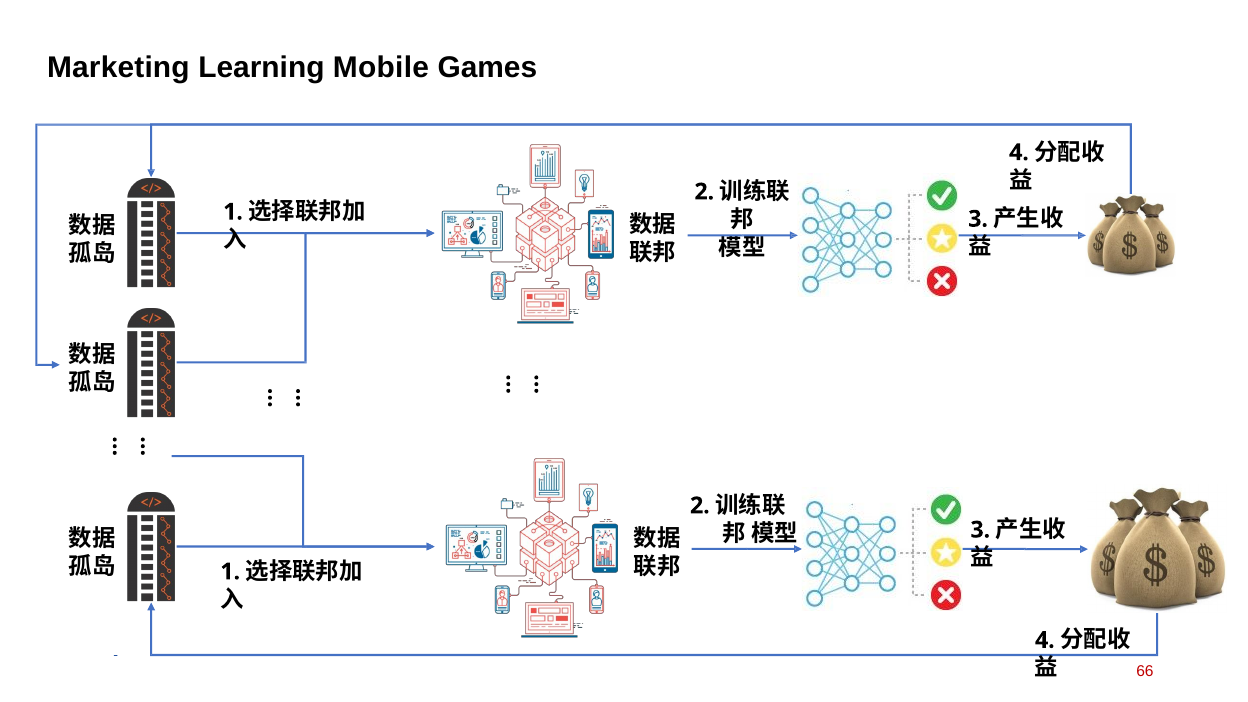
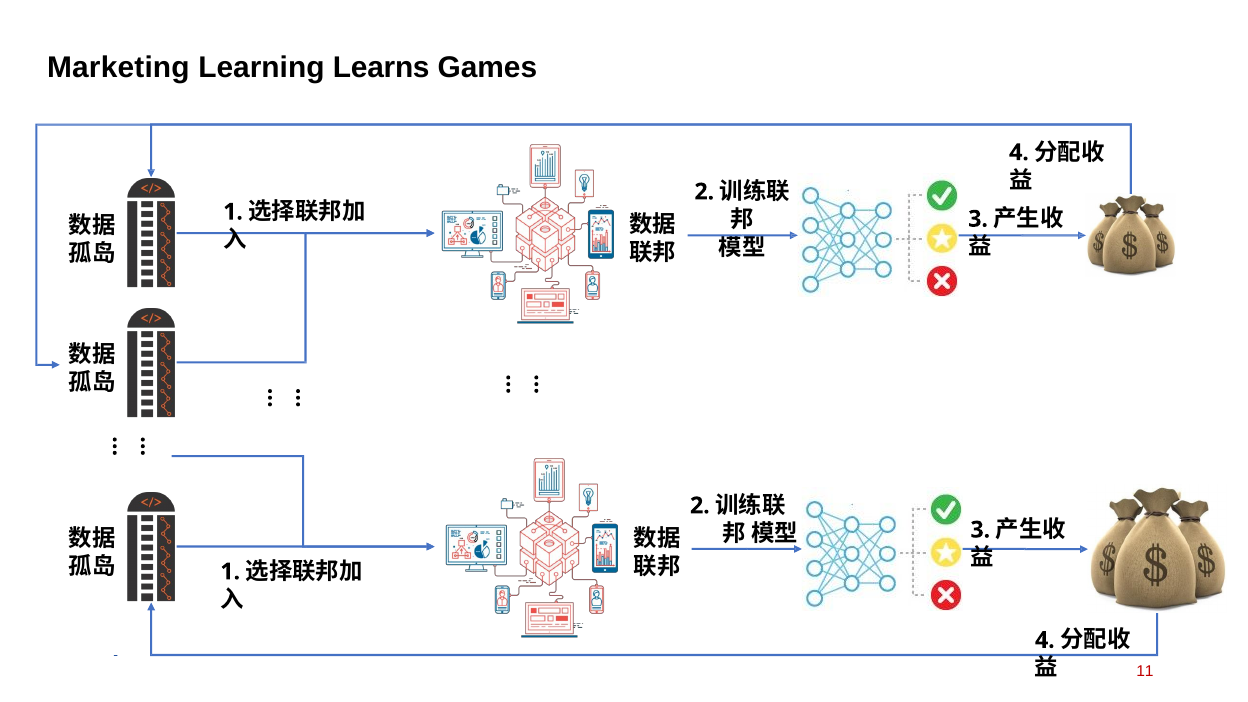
Mobile: Mobile -> Learns
66: 66 -> 11
